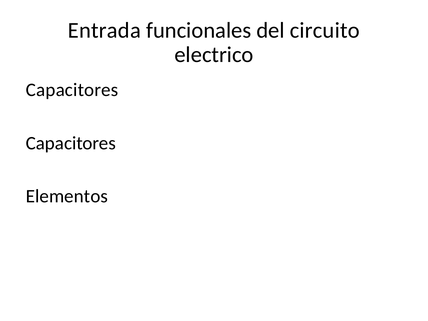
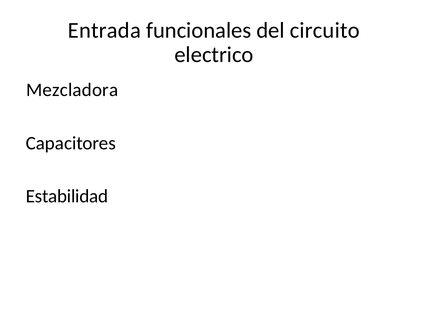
Capacitores at (72, 90): Capacitores -> Mezcladora
Elementos: Elementos -> Estabilidad
